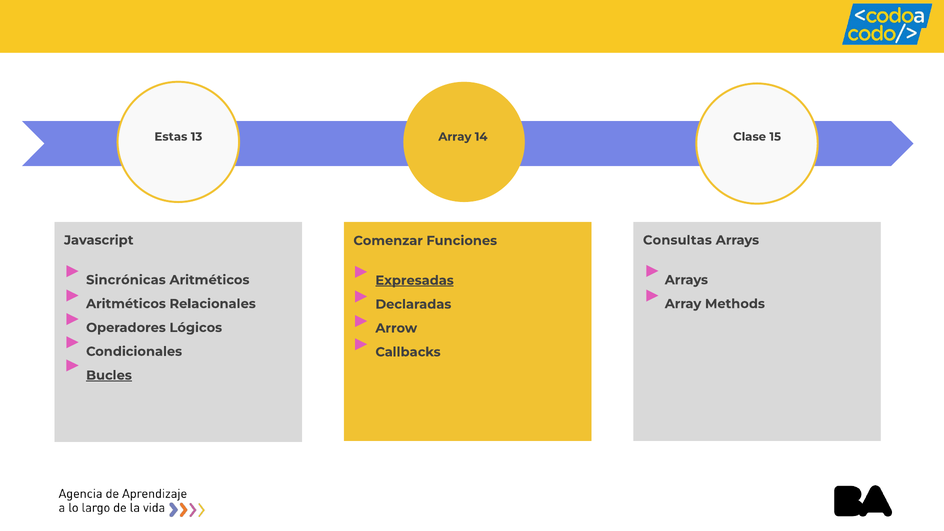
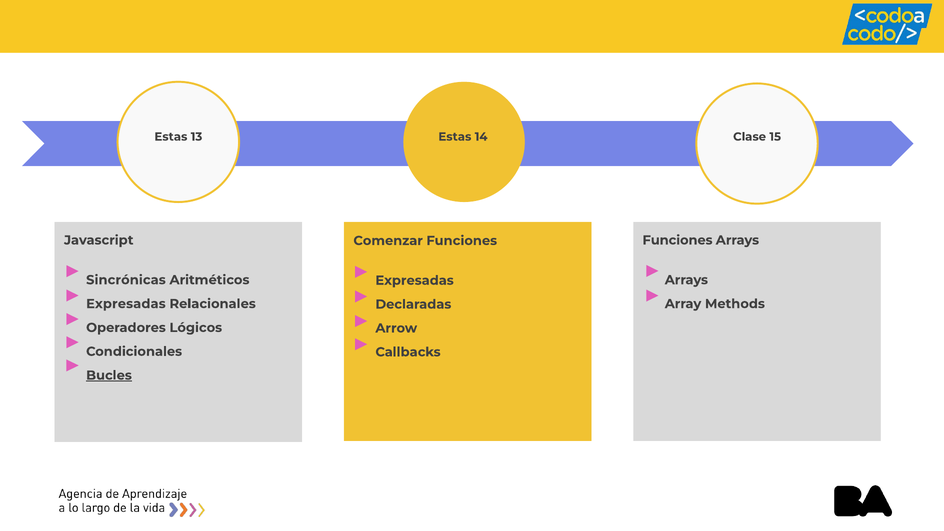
Array at (455, 137): Array -> Estas
Consultas at (677, 240): Consultas -> Funciones
Expresadas at (415, 280) underline: present -> none
Aritméticos at (126, 304): Aritméticos -> Expresadas
